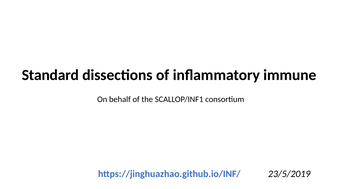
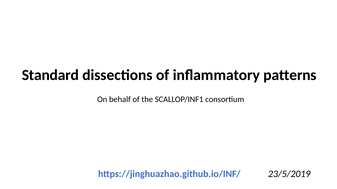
immune: immune -> patterns
